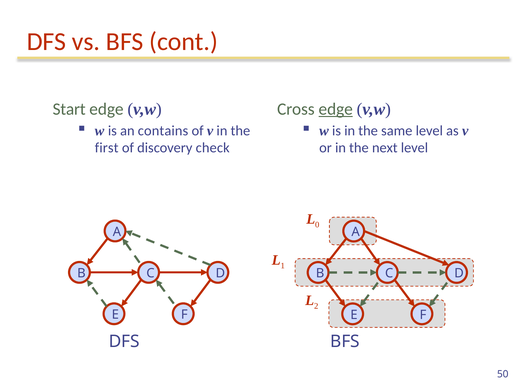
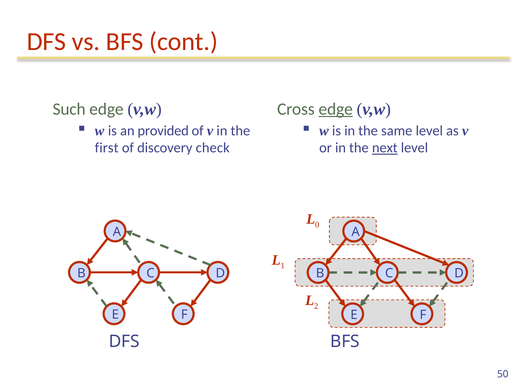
Start: Start -> Such
contains: contains -> provided
next underline: none -> present
